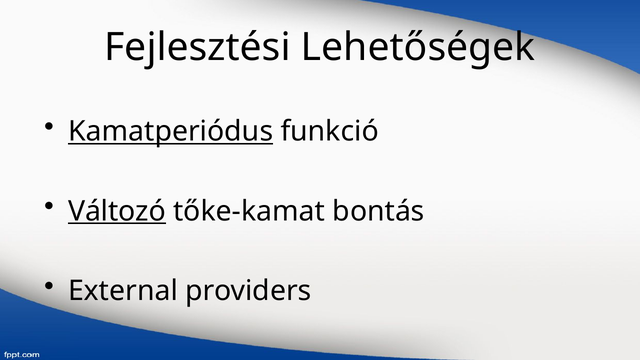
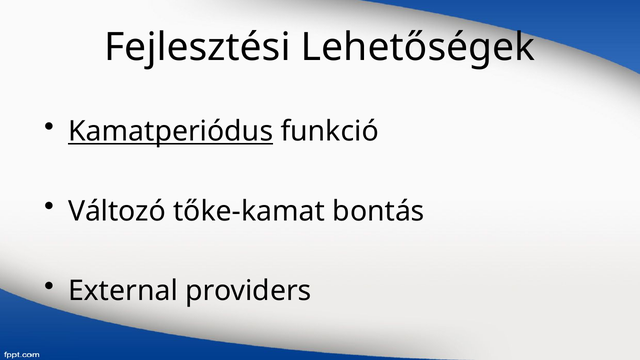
Változó underline: present -> none
